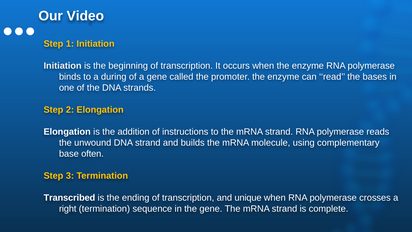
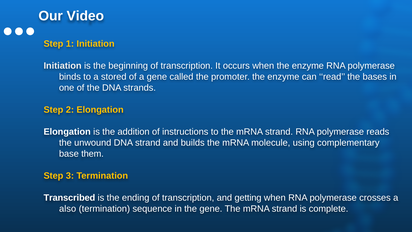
during: during -> stored
often: often -> them
unique: unique -> getting
right: right -> also
